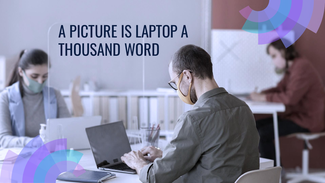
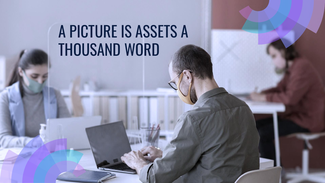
LAPTOP: LAPTOP -> ASSETS
